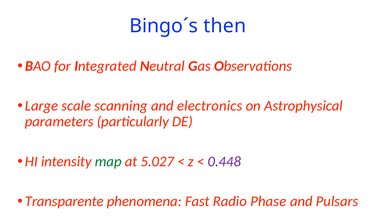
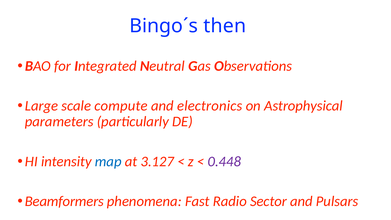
scanning: scanning -> compute
map colour: green -> blue
5.027: 5.027 -> 3.127
Transparente: Transparente -> Beamformers
Phase: Phase -> Sector
